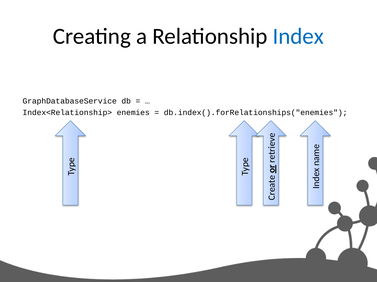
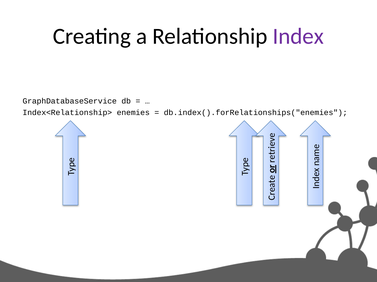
Index colour: blue -> purple
